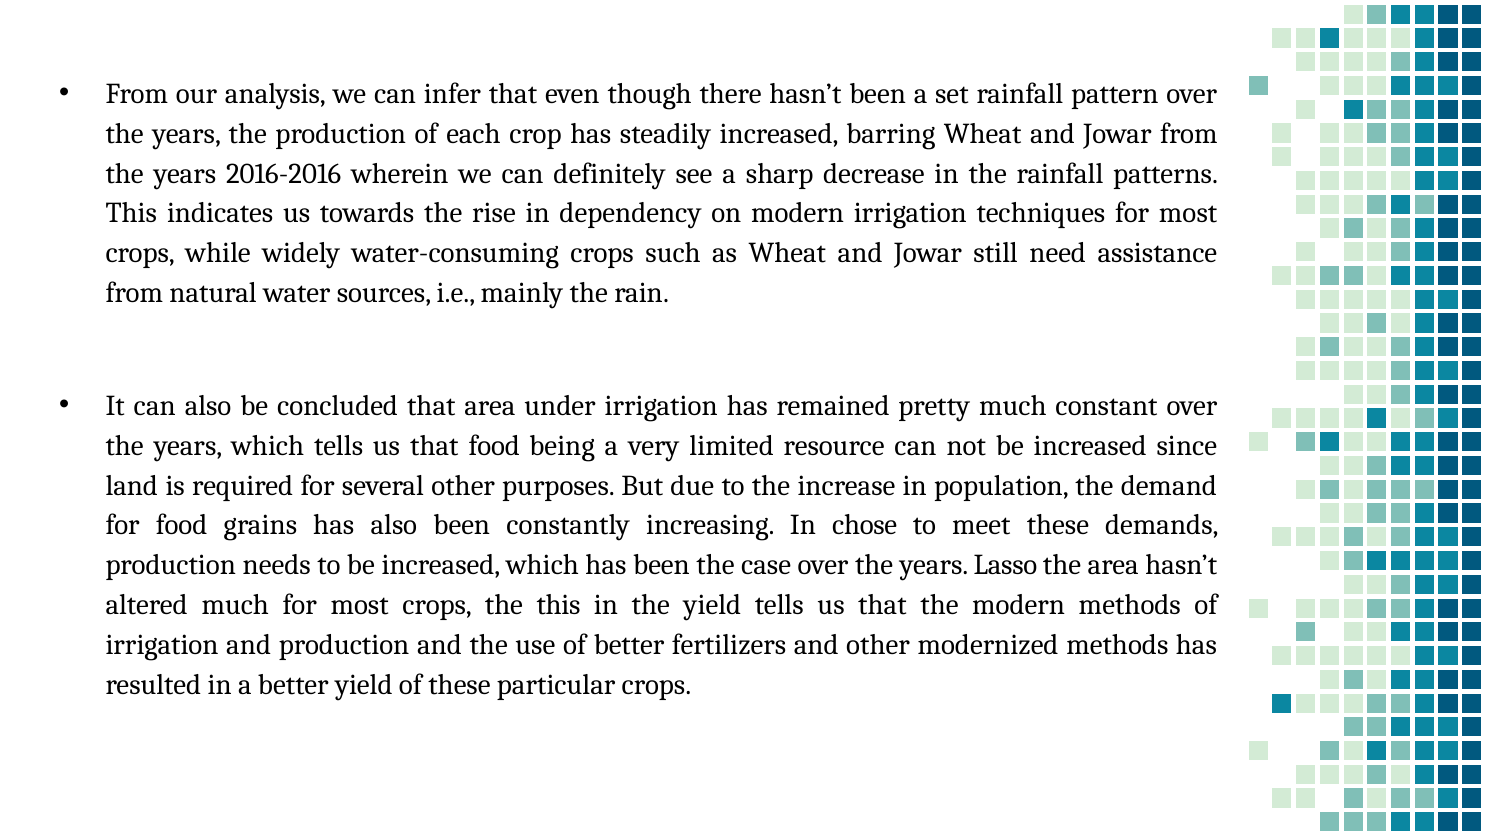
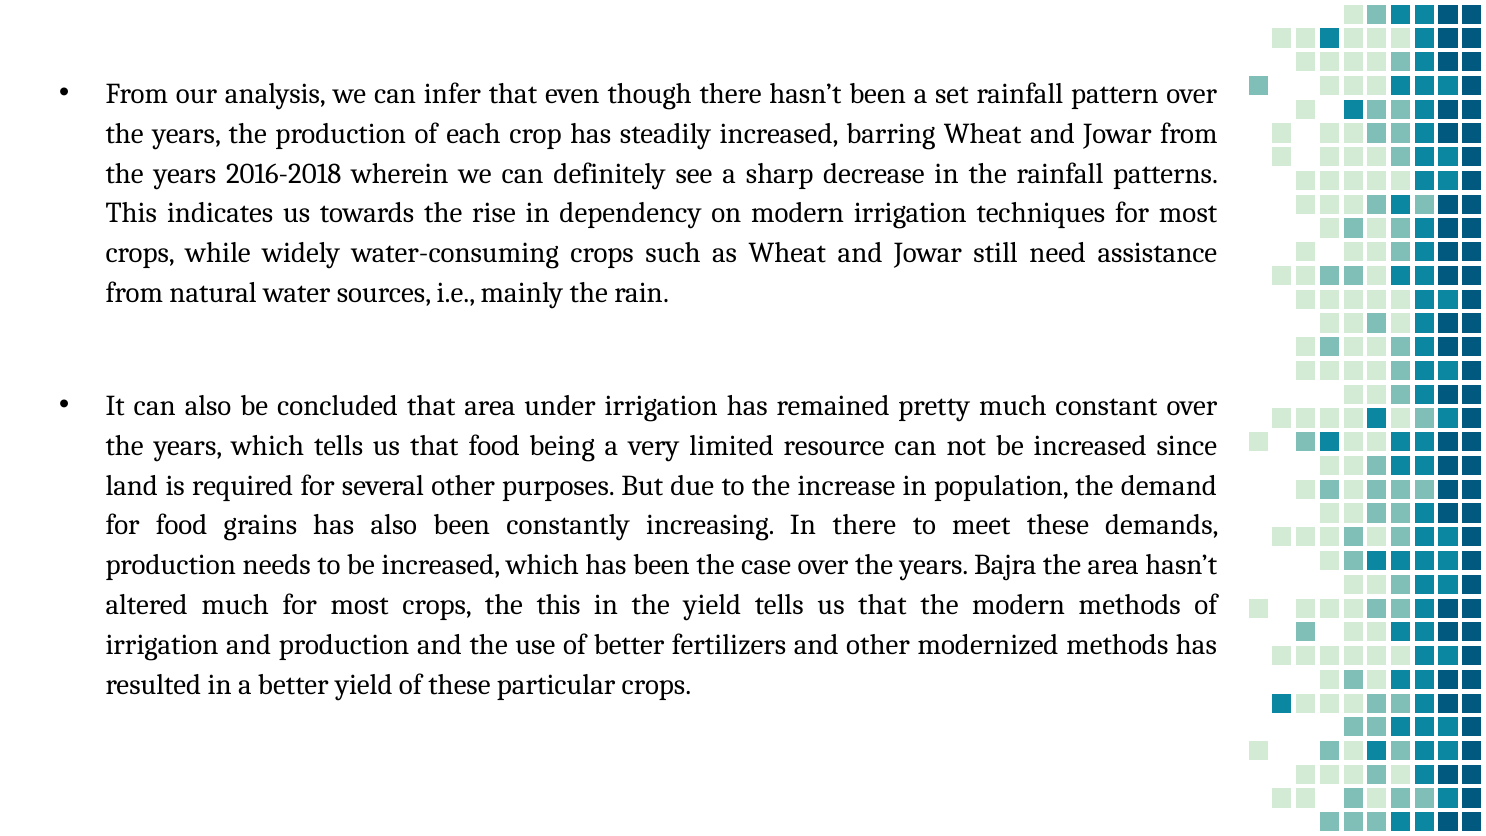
2016-2016: 2016-2016 -> 2016-2018
In chose: chose -> there
Lasso: Lasso -> Bajra
